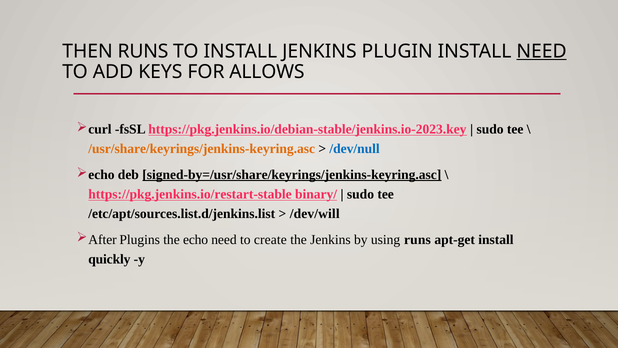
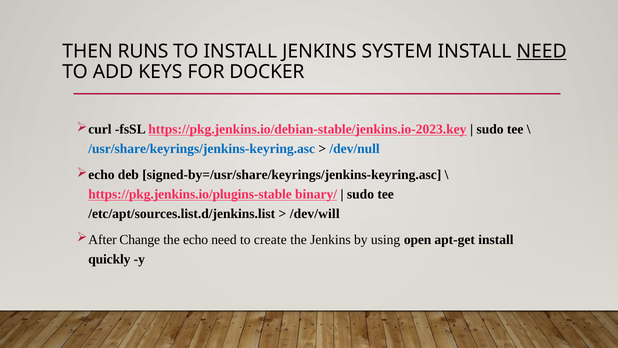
PLUGIN: PLUGIN -> SYSTEM
ALLOWS: ALLOWS -> DOCKER
/usr/share/keyrings/jenkins-keyring.asc colour: orange -> blue
signed-by=/usr/share/keyrings/jenkins-keyring.asc underline: present -> none
https://pkg.jenkins.io/restart-stable: https://pkg.jenkins.io/restart-stable -> https://pkg.jenkins.io/plugins-stable
Plugins: Plugins -> Change
using runs: runs -> open
